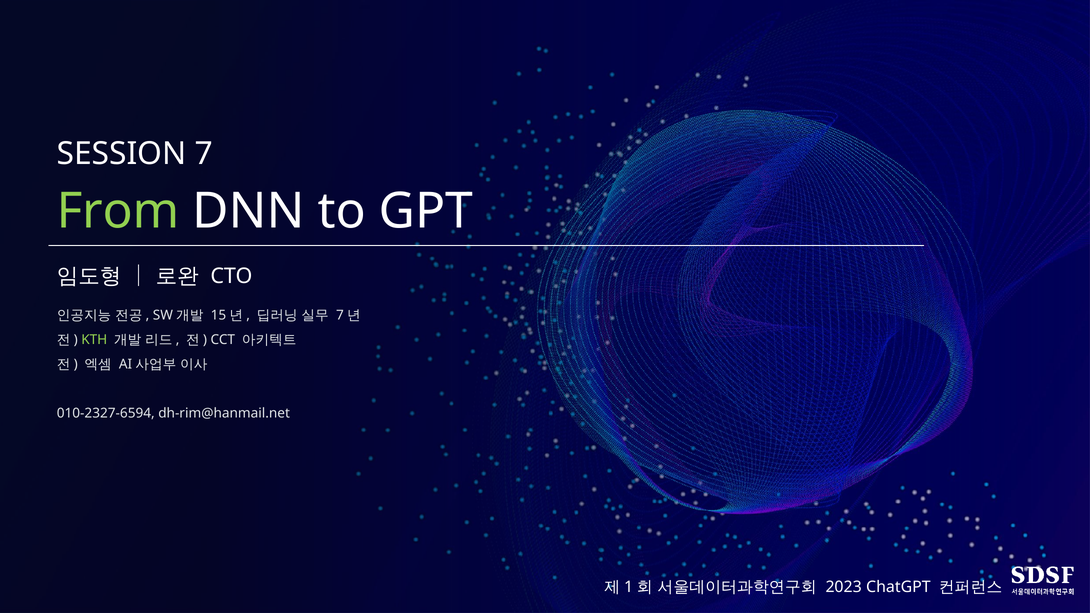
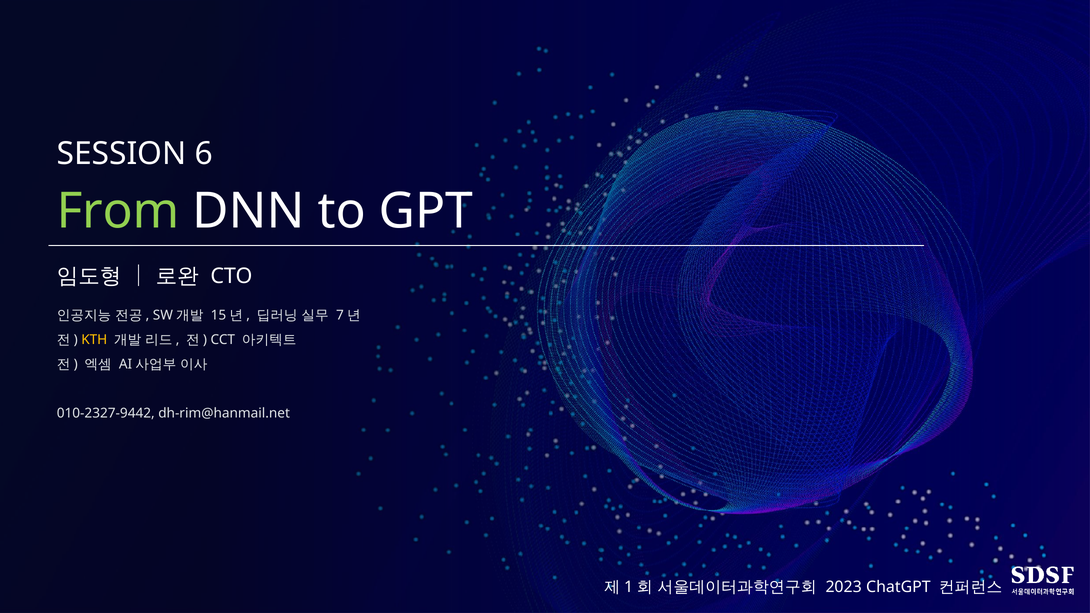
7: 7 -> 6
KTH colour: light green -> yellow
010-2327-6594: 010-2327-6594 -> 010-2327-9442
